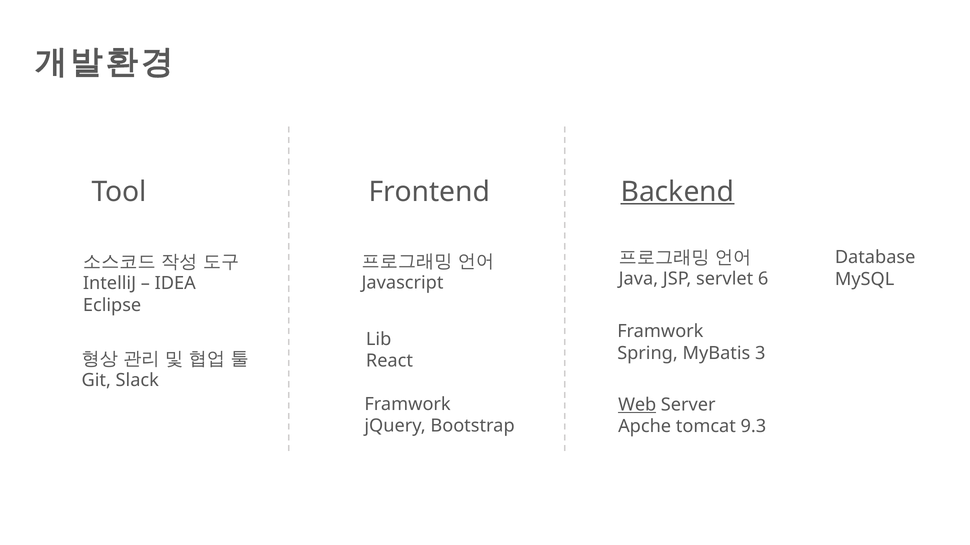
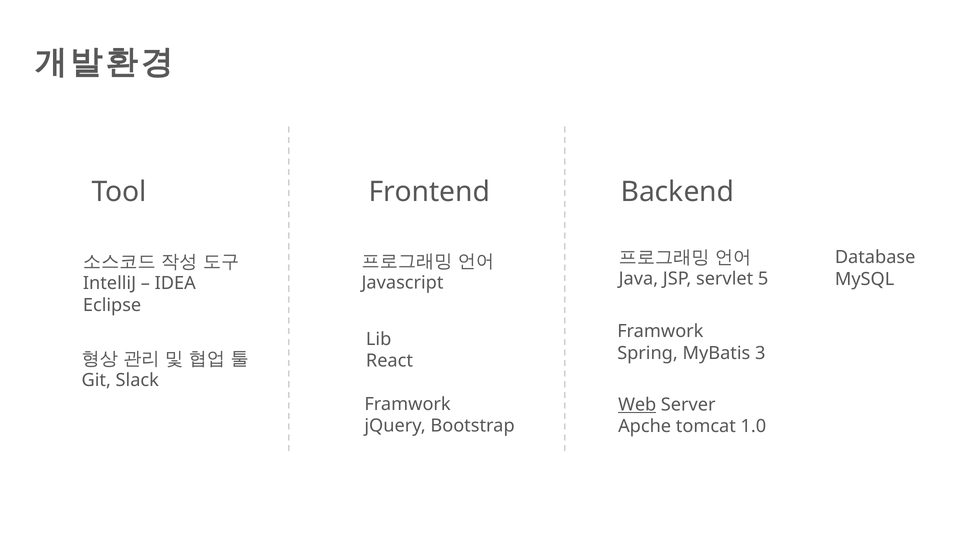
Backend underline: present -> none
6: 6 -> 5
9.3: 9.3 -> 1.0
